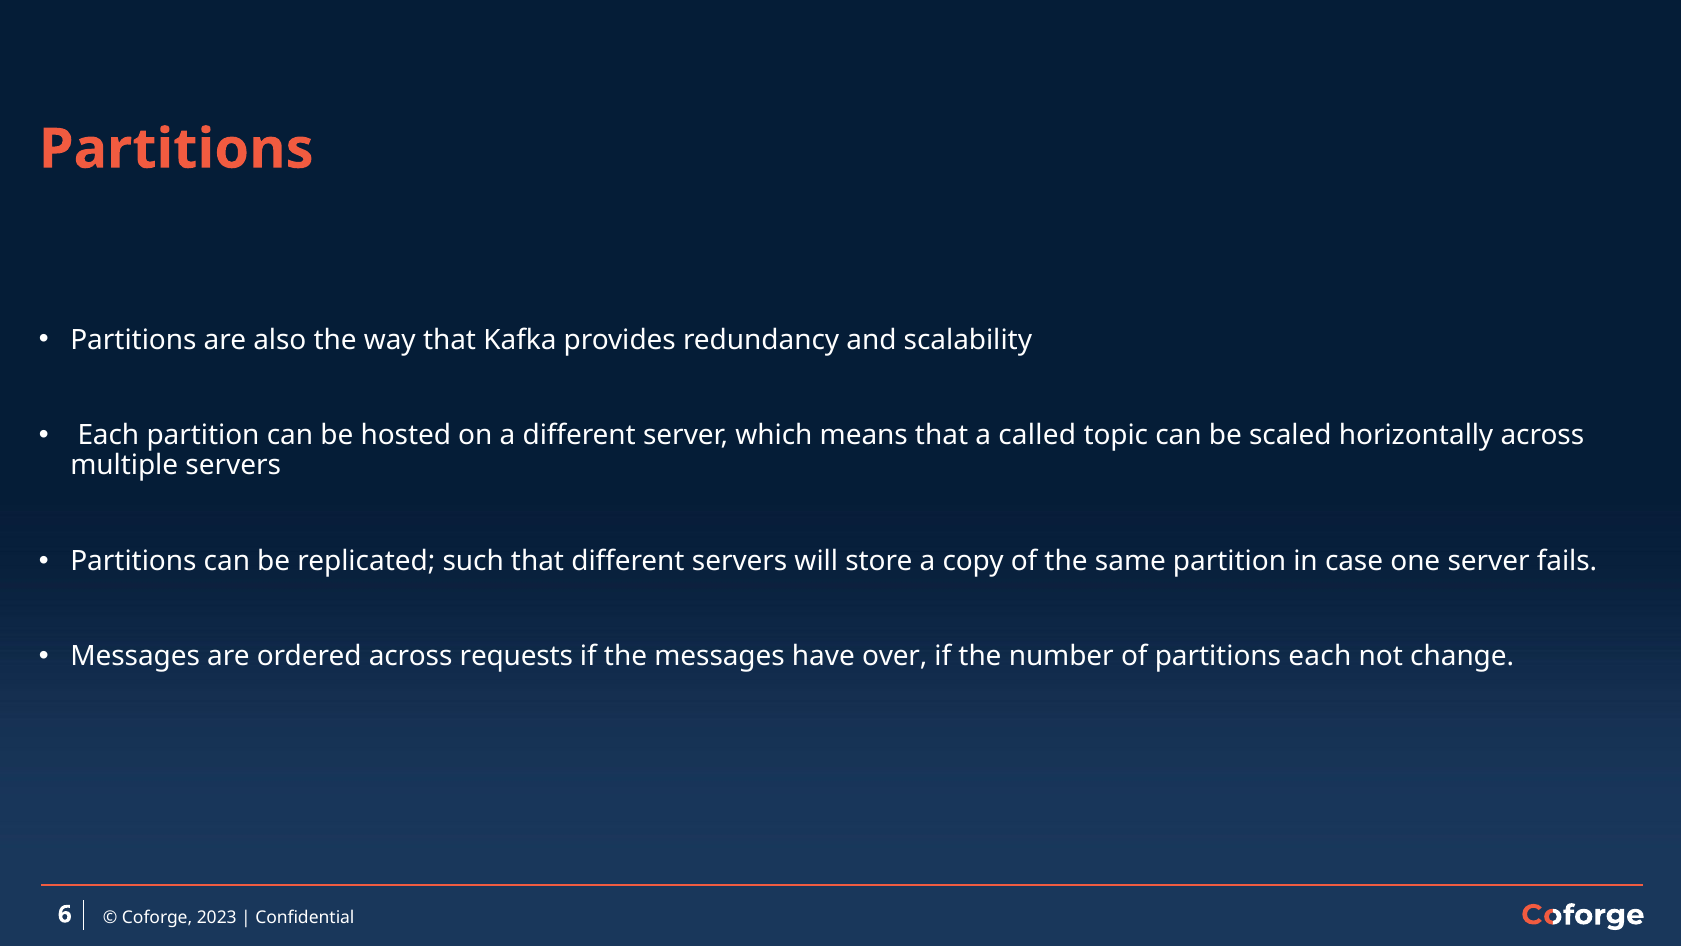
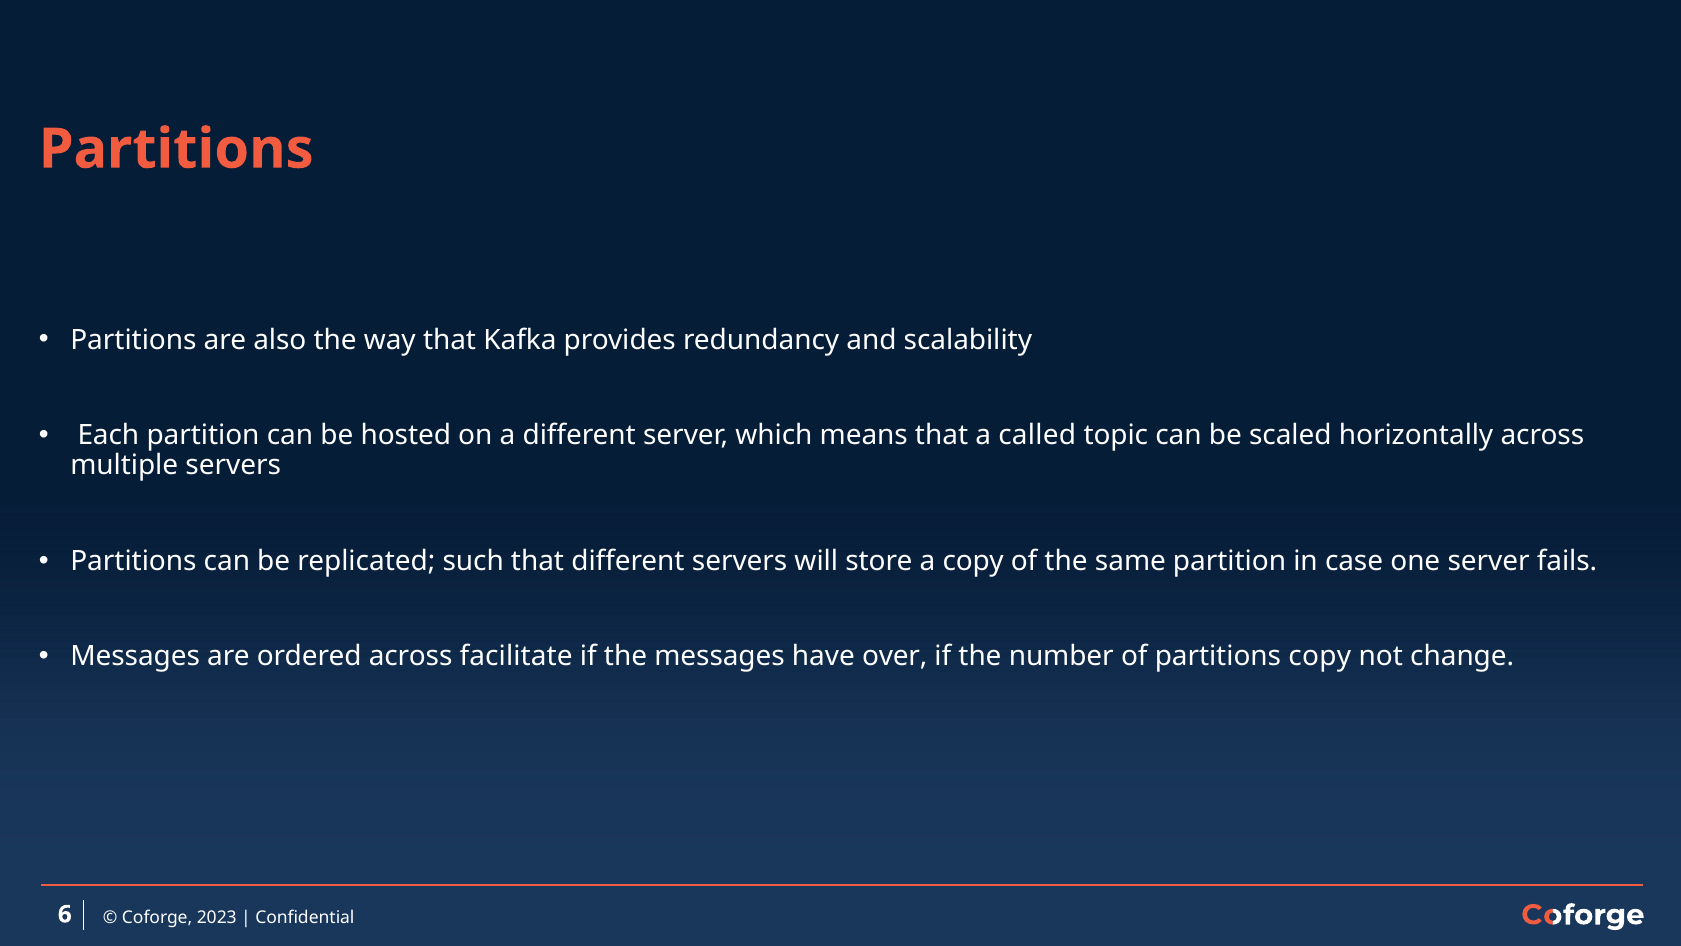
requests: requests -> facilitate
partitions each: each -> copy
